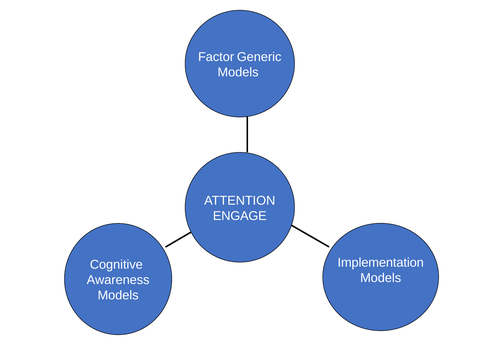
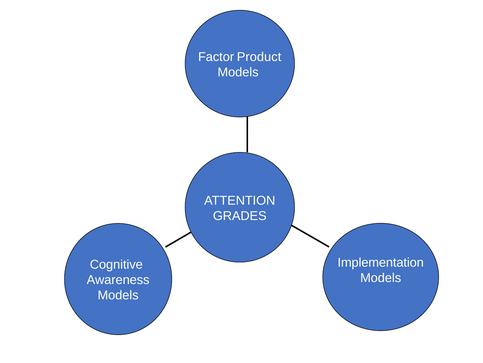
Generic: Generic -> Product
ENGAGE: ENGAGE -> GRADES
